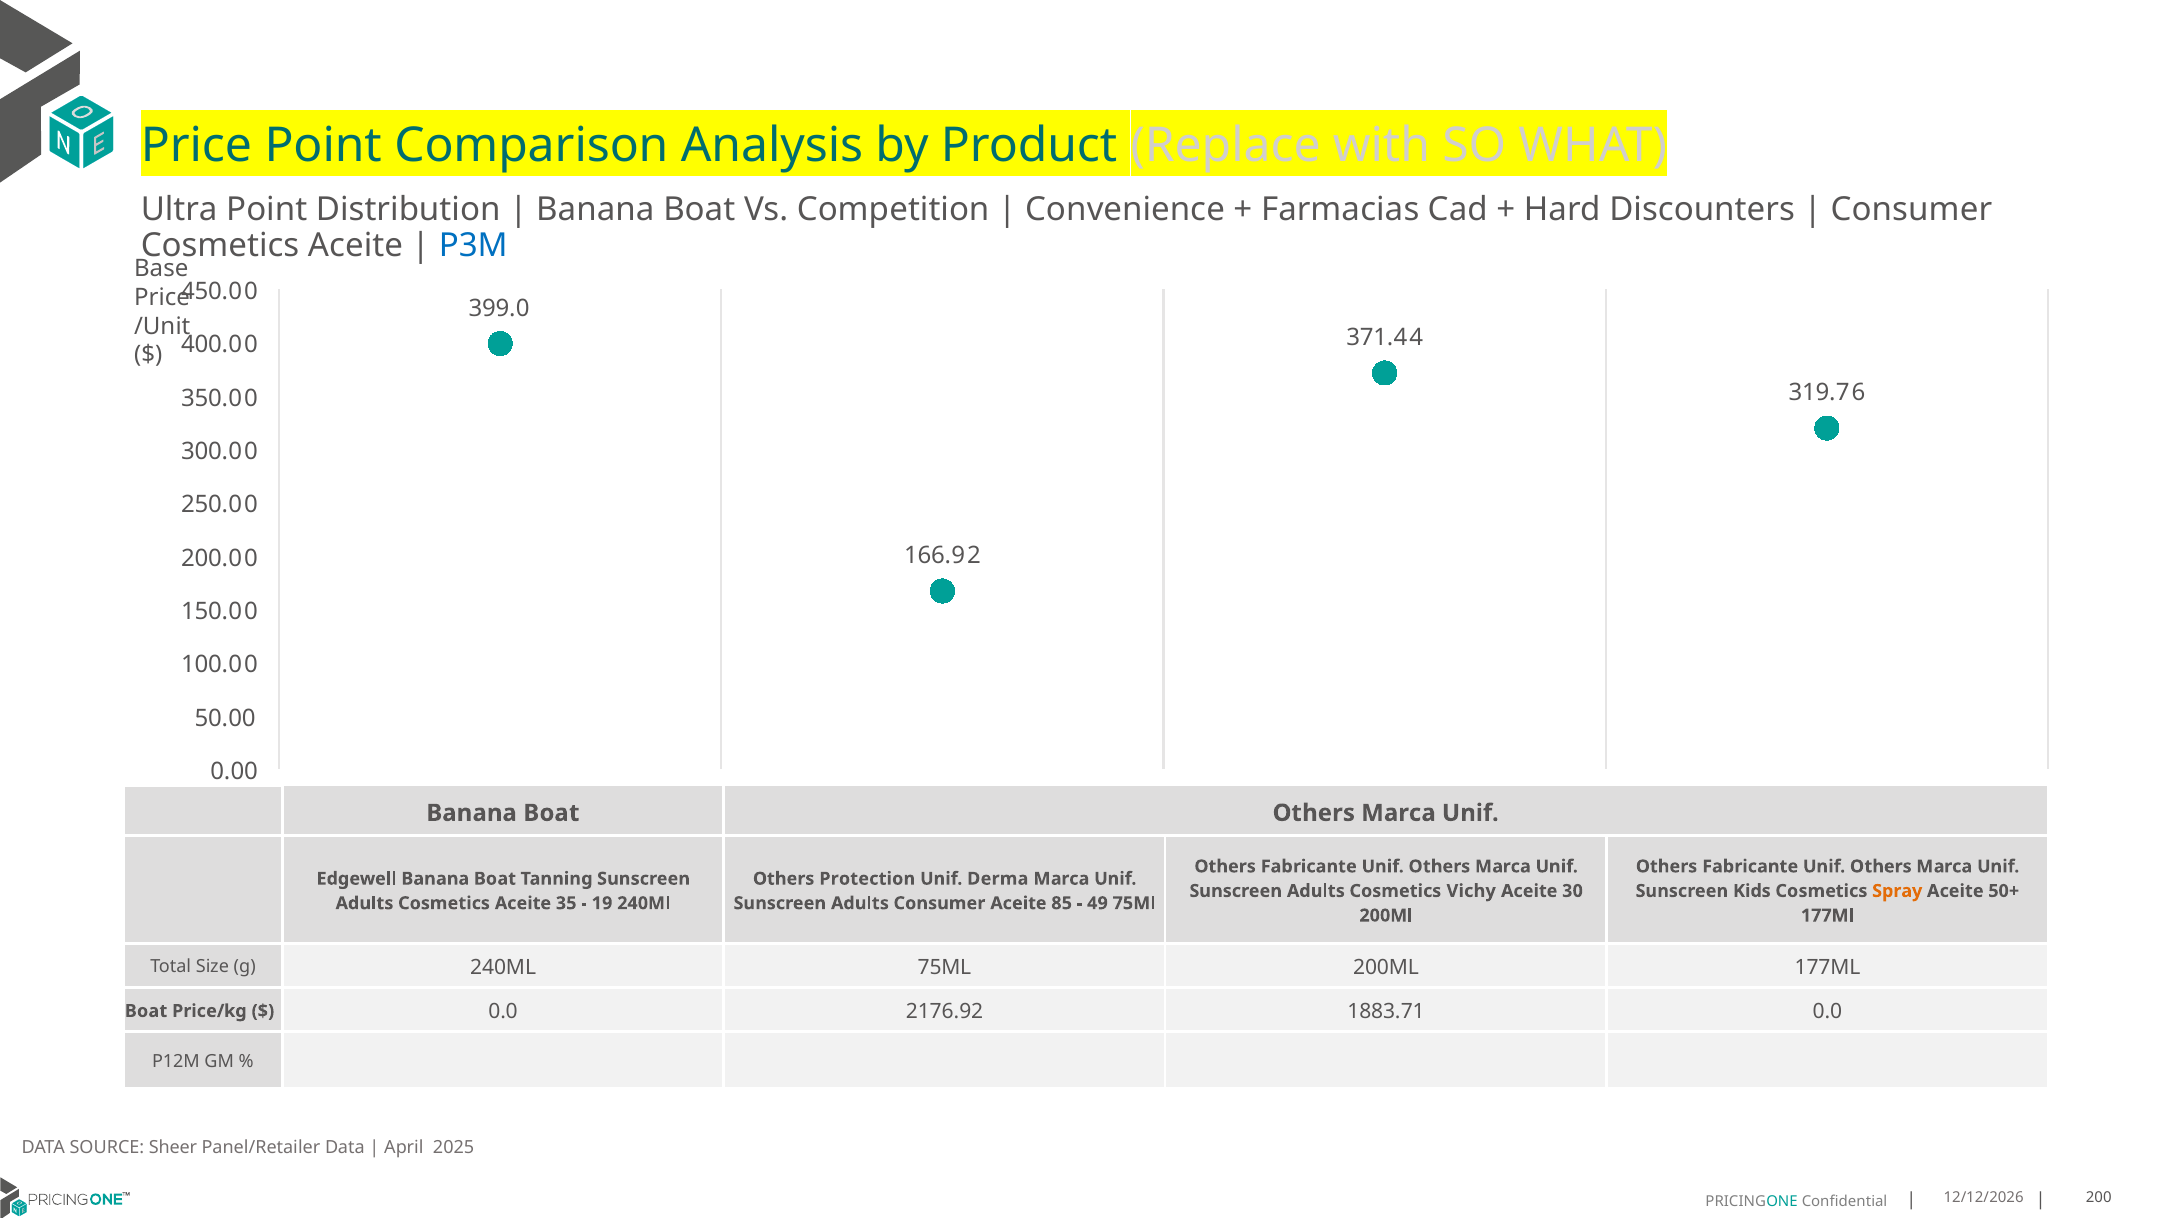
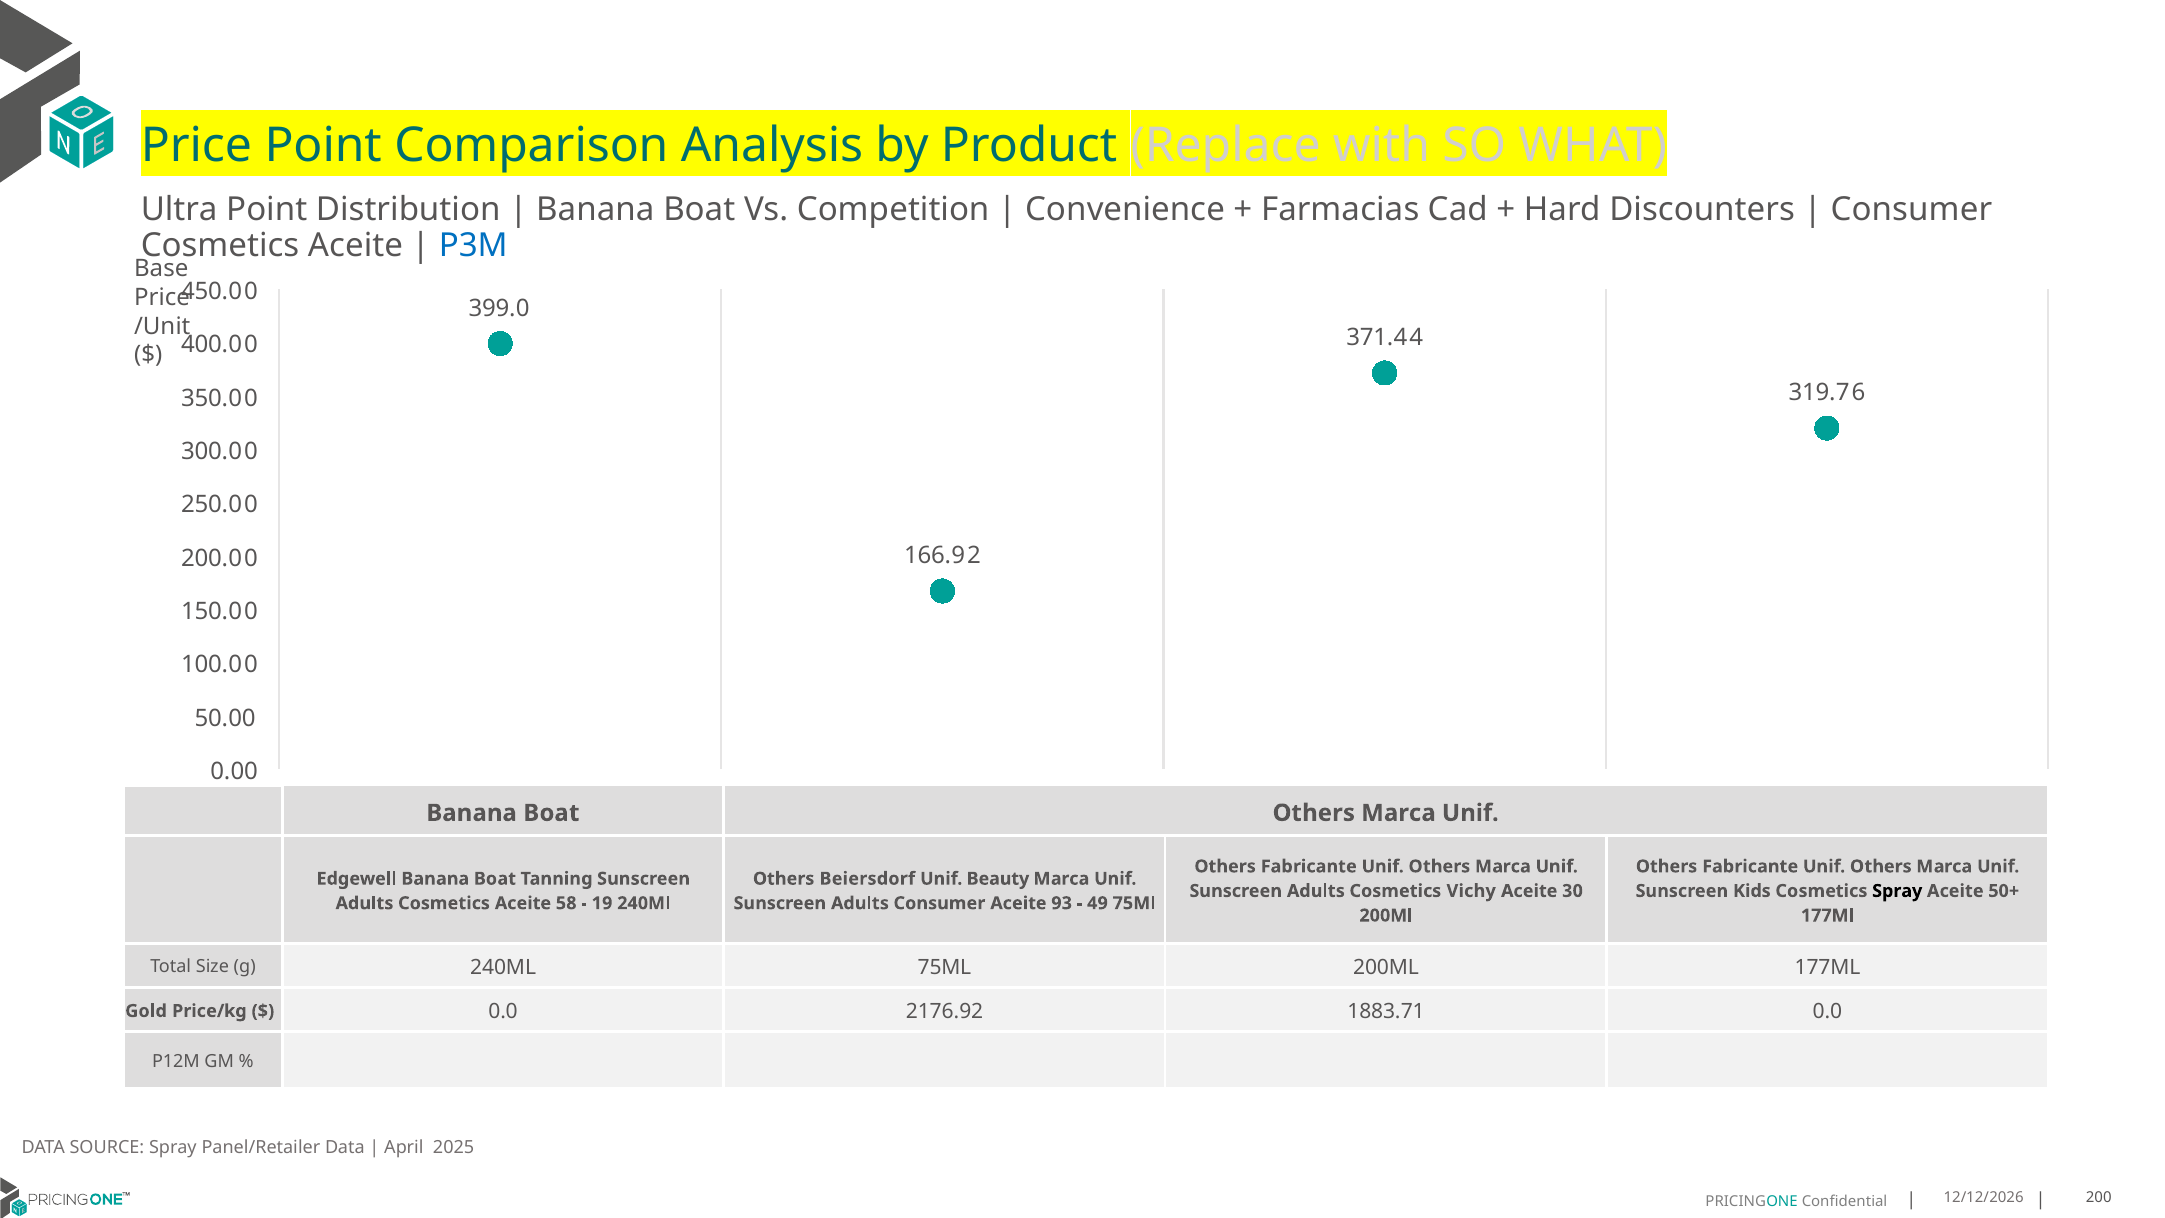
Protection: Protection -> Beiersdorf
Derma: Derma -> Beauty
Spray at (1897, 891) colour: orange -> black
35: 35 -> 58
85: 85 -> 93
Boat at (146, 1011): Boat -> Gold
SOURCE Sheer: Sheer -> Spray
